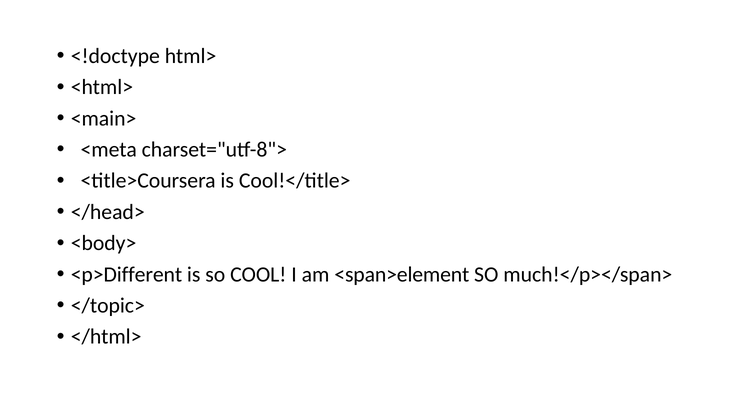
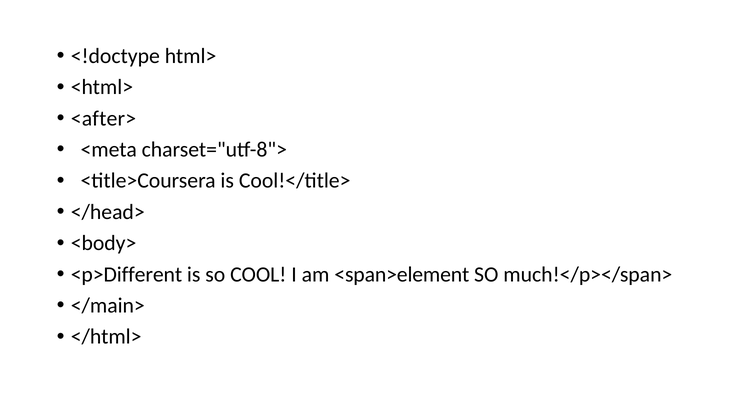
<main>: <main> -> <after>
</topic>: </topic> -> </main>
